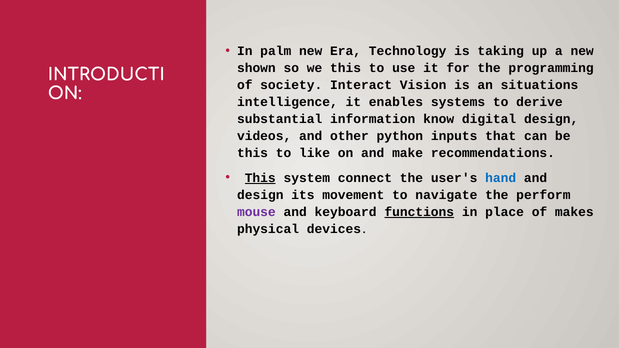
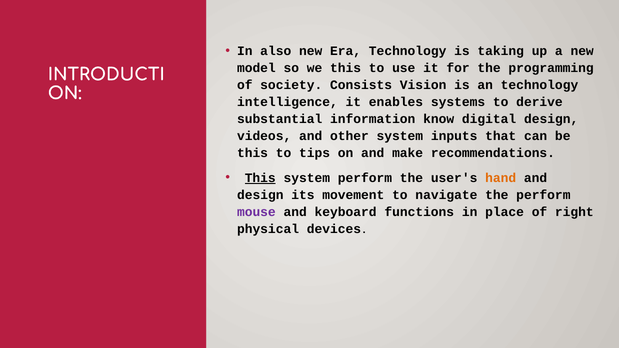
palm: palm -> also
shown: shown -> model
Interact: Interact -> Consists
an situations: situations -> technology
other python: python -> system
like: like -> tips
system connect: connect -> perform
hand colour: blue -> orange
functions underline: present -> none
makes: makes -> right
